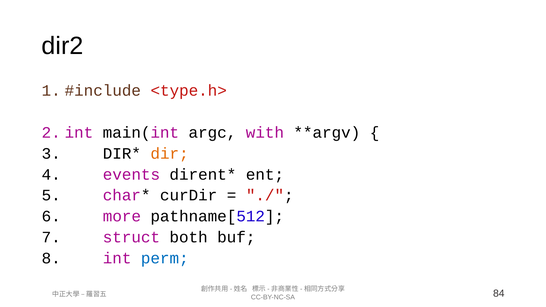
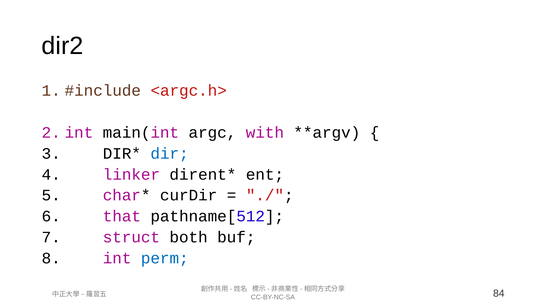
<type.h>: <type.h> -> <argc.h>
dir colour: orange -> blue
events: events -> linker
more: more -> that
